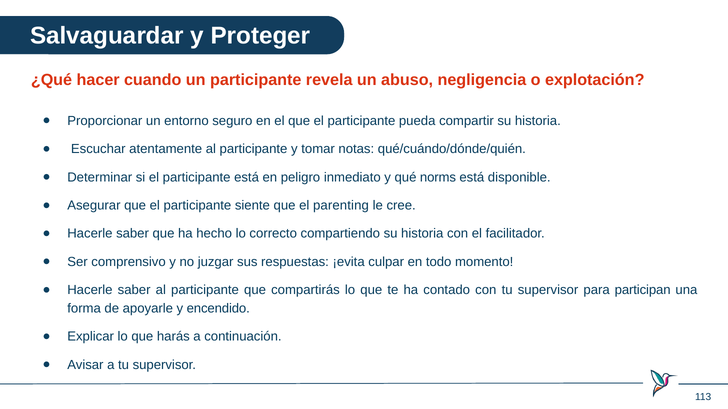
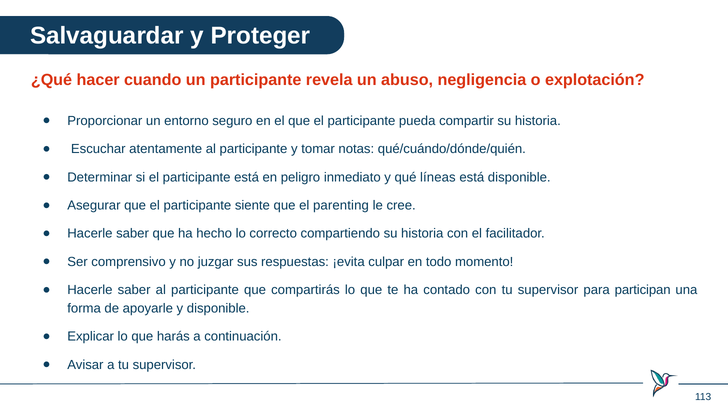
norms: norms -> líneas
y encendido: encendido -> disponible
